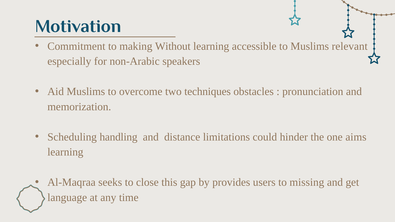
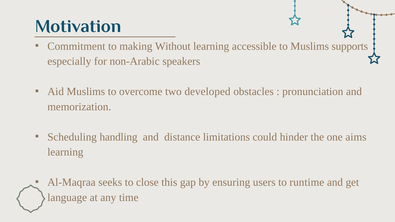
relevant: relevant -> supports
techniques: techniques -> developed
provides: provides -> ensuring
missing: missing -> runtime
